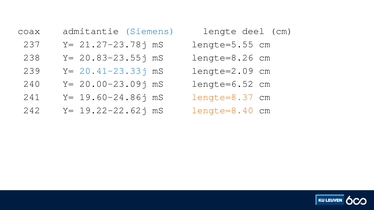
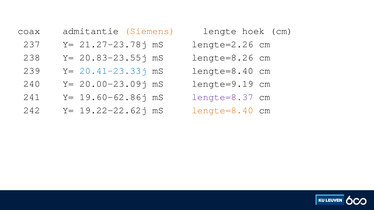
Siemens colour: blue -> orange
deel: deel -> hoek
lengte=5.55: lengte=5.55 -> lengte=2.26
lengte=2.09 at (223, 71): lengte=2.09 -> lengte=8.40
lengte=6.52: lengte=6.52 -> lengte=9.19
19.60-24.86j: 19.60-24.86j -> 19.60-62.86j
lengte=8.37 colour: orange -> purple
